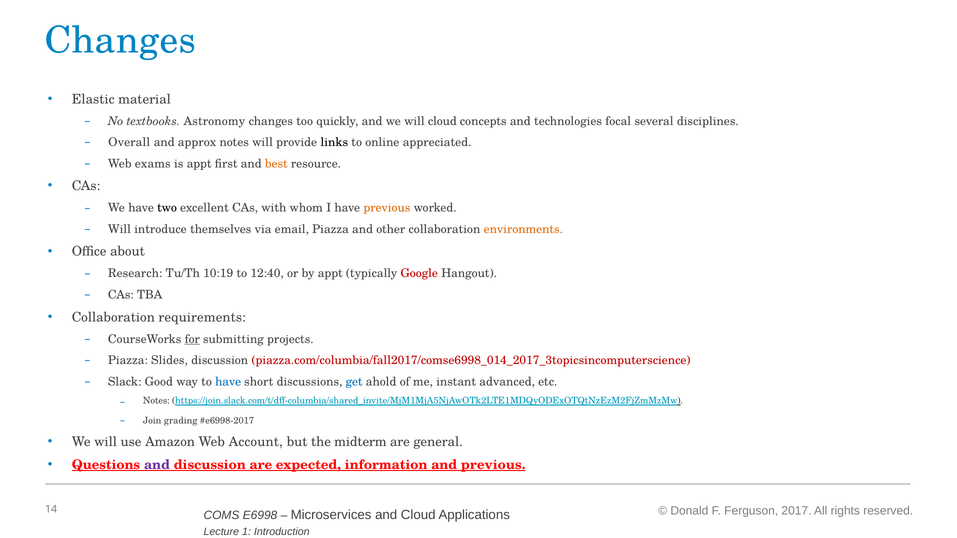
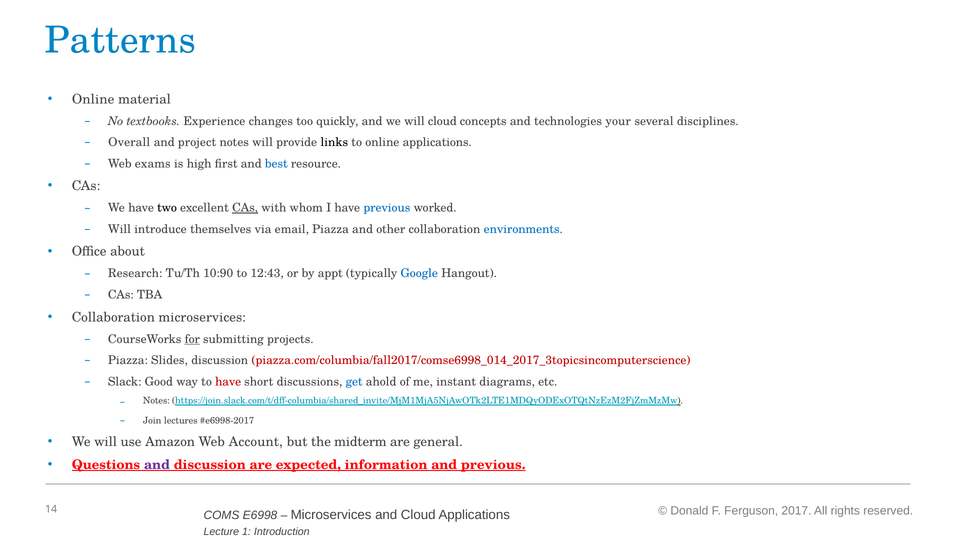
Changes at (120, 40): Changes -> Patterns
Elastic at (93, 99): Elastic -> Online
Astronomy: Astronomy -> Experience
focal: focal -> your
approx: approx -> project
online appreciated: appreciated -> applications
is appt: appt -> high
best colour: orange -> blue
CAs at (245, 208) underline: none -> present
previous at (387, 208) colour: orange -> blue
environments colour: orange -> blue
10:19: 10:19 -> 10:90
12:40: 12:40 -> 12:43
Google colour: red -> blue
Collaboration requirements: requirements -> microservices
have at (228, 382) colour: blue -> red
advanced: advanced -> diagrams
grading: grading -> lectures
